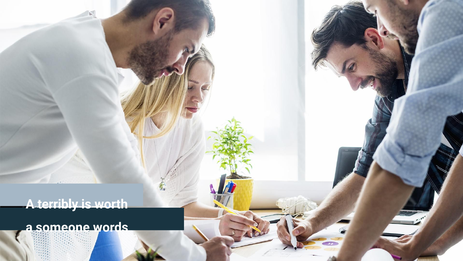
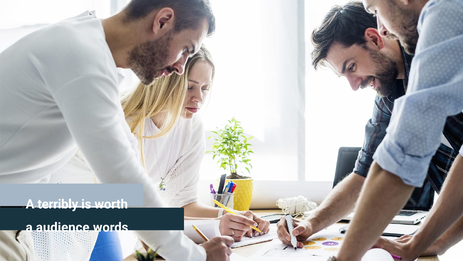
someone: someone -> audience
